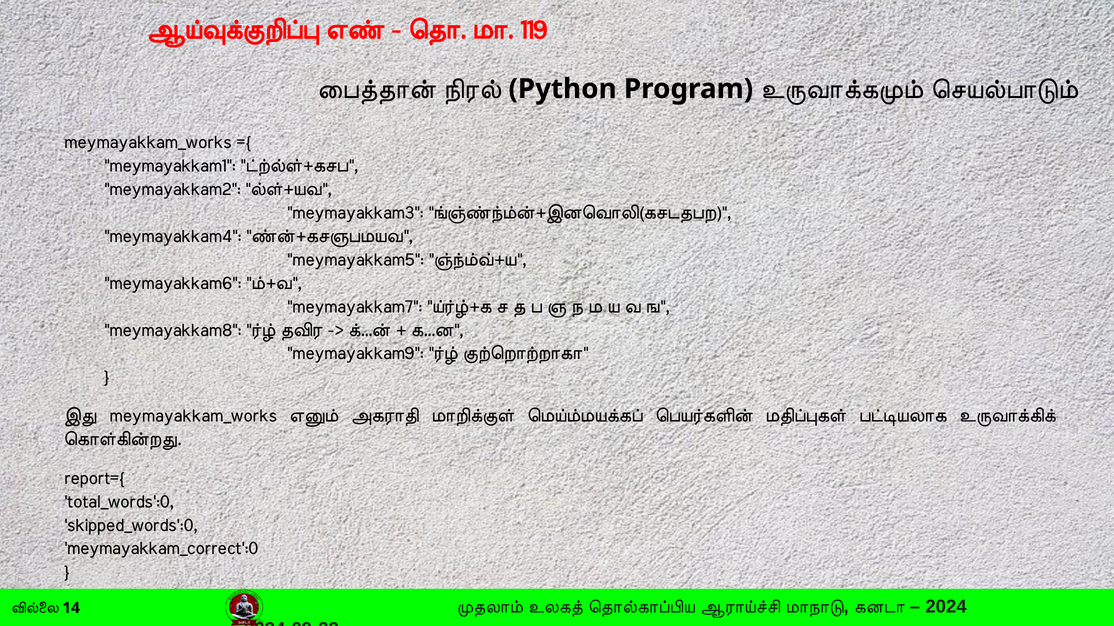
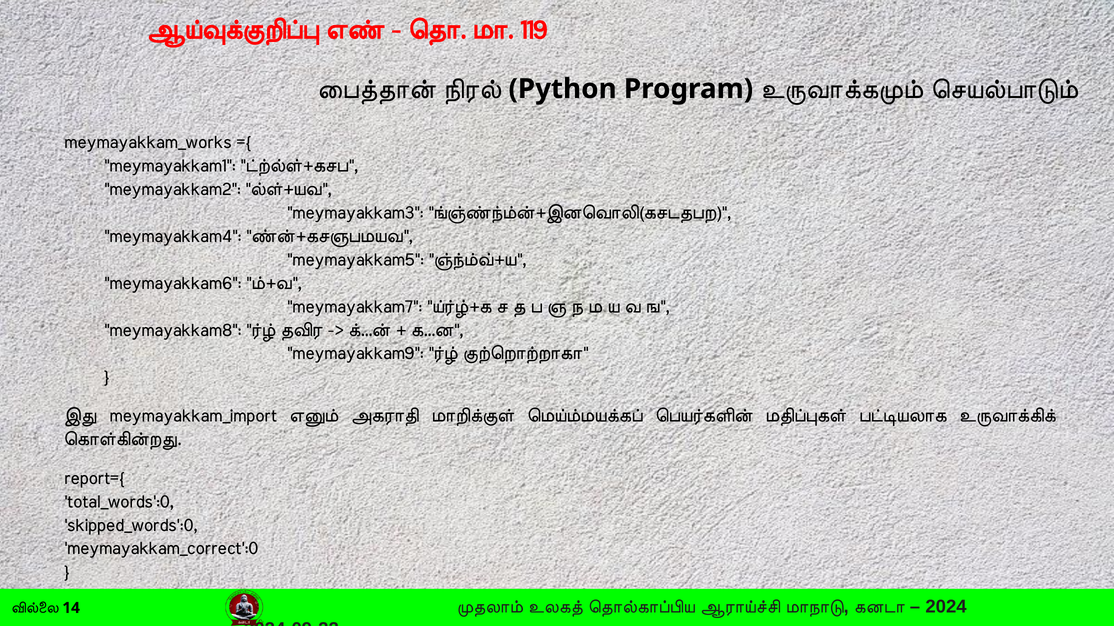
meymayakkam_works at (193, 417): meymayakkam_works -> meymayakkam_import
